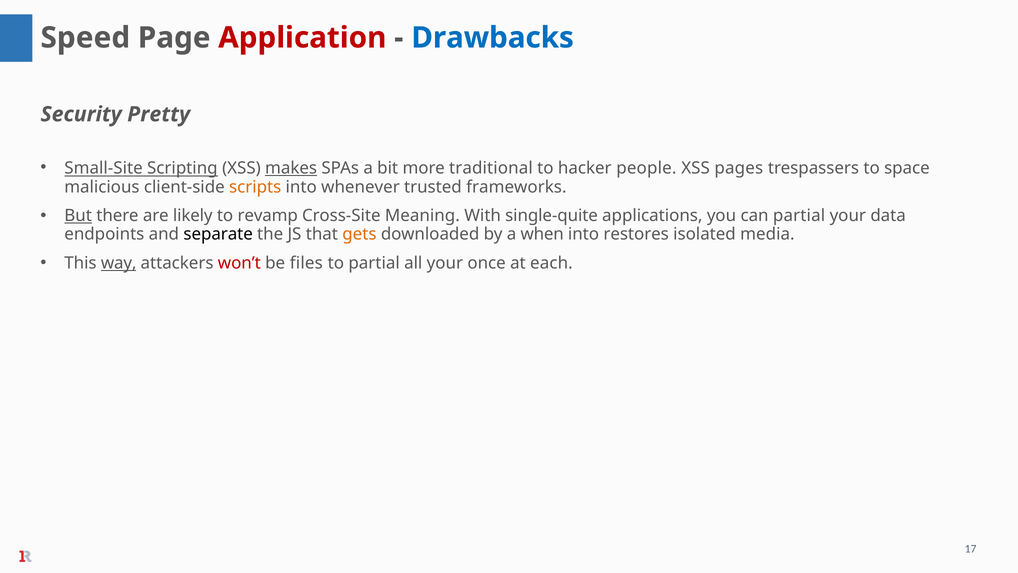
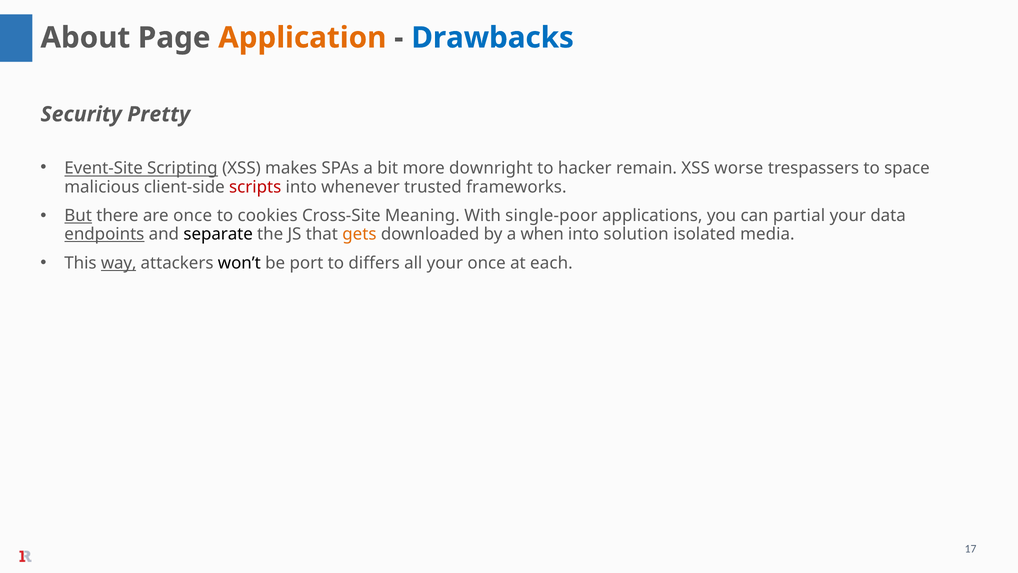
Speed: Speed -> About
Application colour: red -> orange
Small-Site: Small-Site -> Event-Site
makes underline: present -> none
traditional: traditional -> downright
people: people -> remain
pages: pages -> worse
scripts colour: orange -> red
are likely: likely -> once
revamp: revamp -> cookies
single-quite: single-quite -> single-poor
endpoints underline: none -> present
restores: restores -> solution
won’t colour: red -> black
files: files -> port
to partial: partial -> differs
